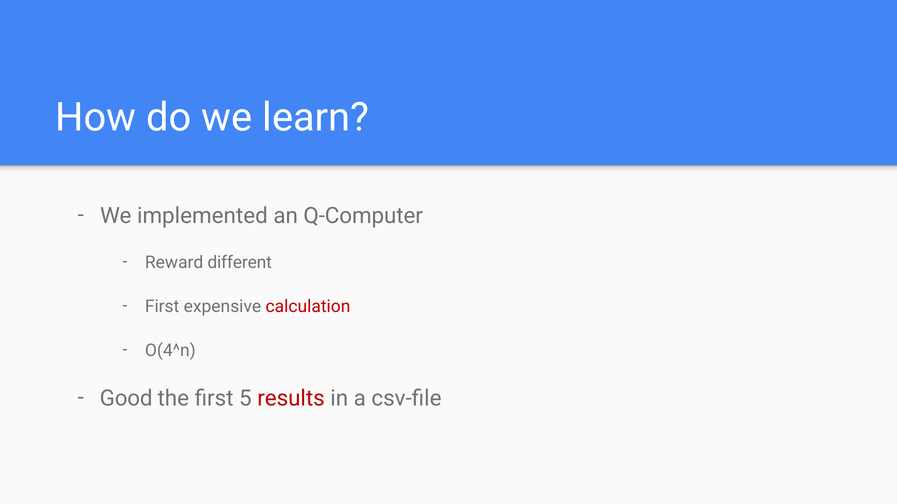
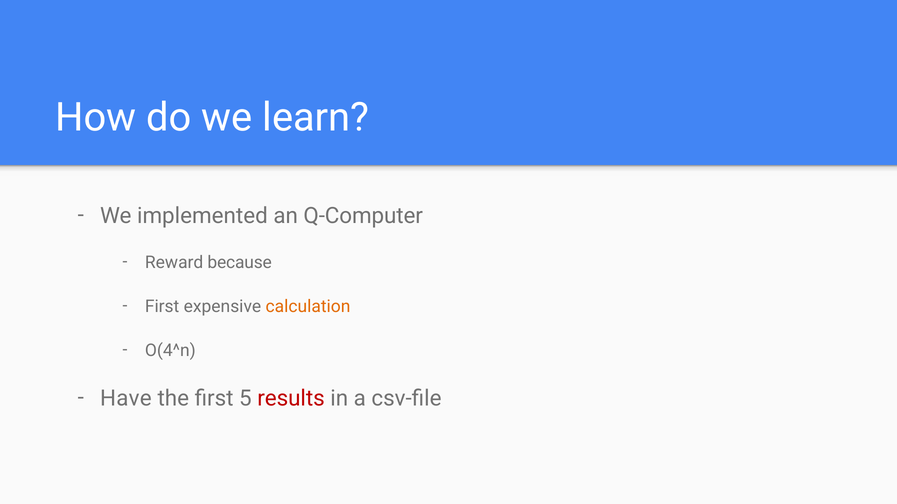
different: different -> because
calculation colour: red -> orange
Good: Good -> Have
